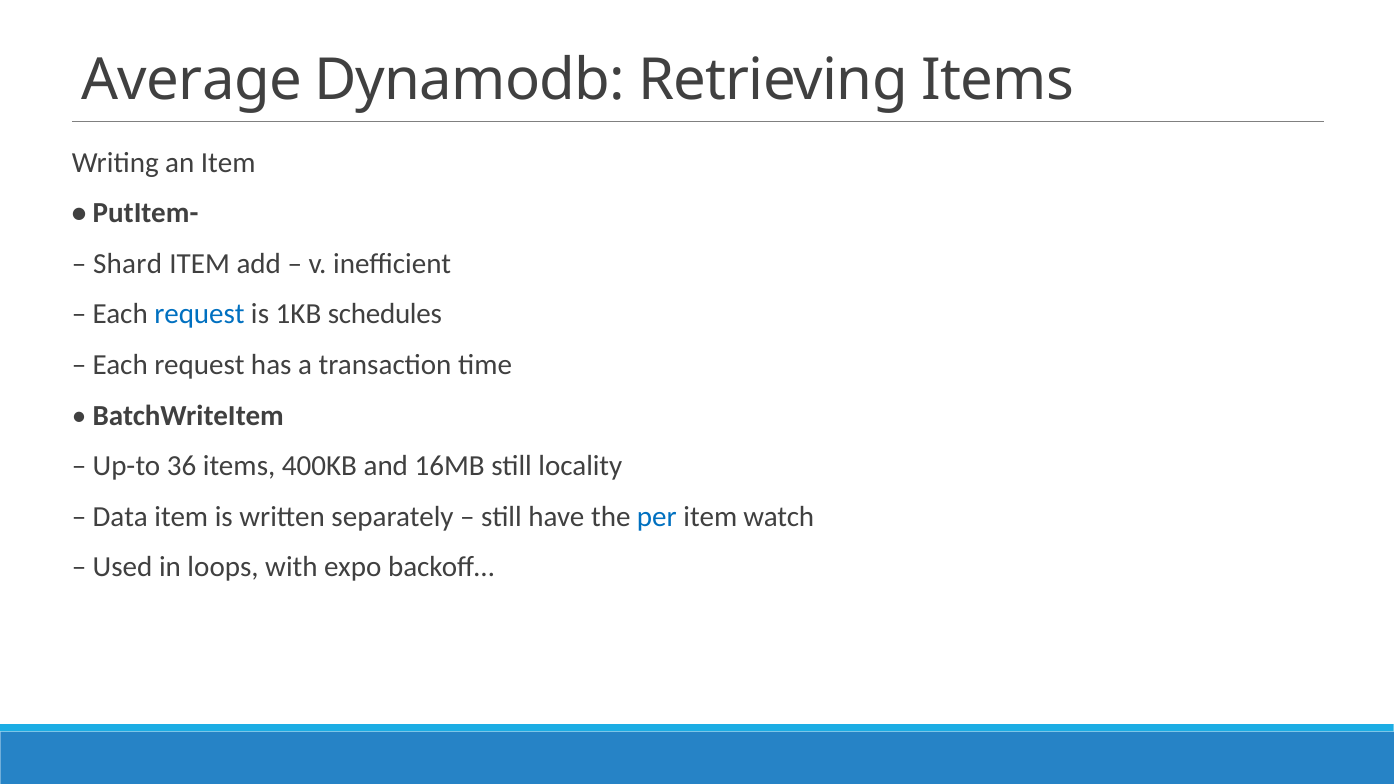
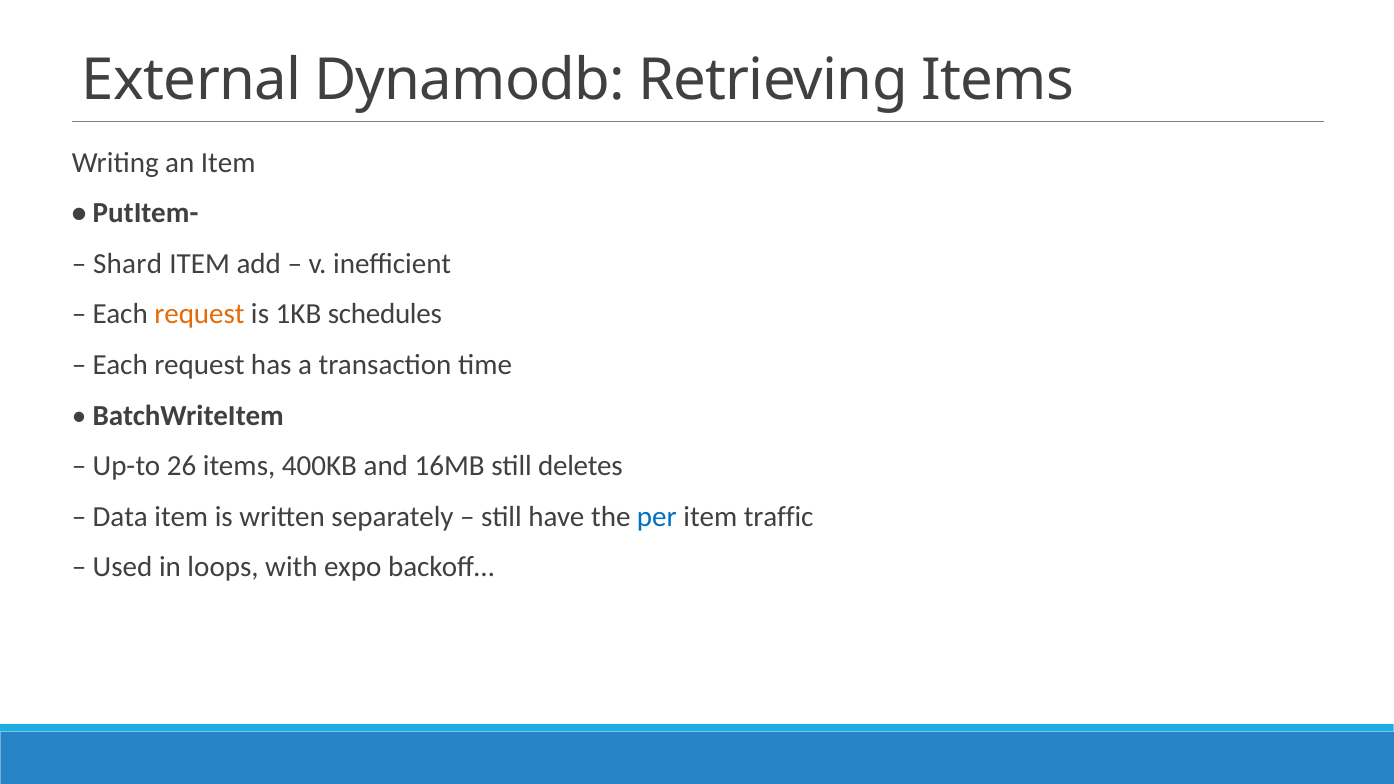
Average: Average -> External
request at (199, 314) colour: blue -> orange
36: 36 -> 26
locality: locality -> deletes
watch: watch -> traffic
